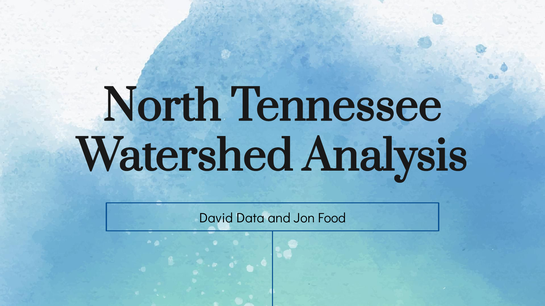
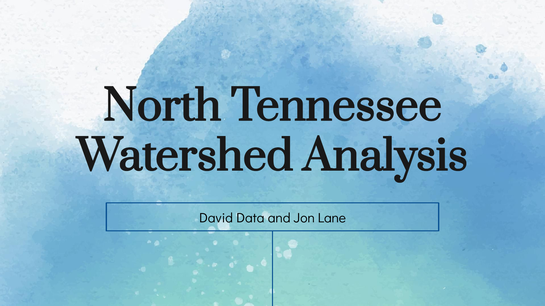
Food: Food -> Lane
